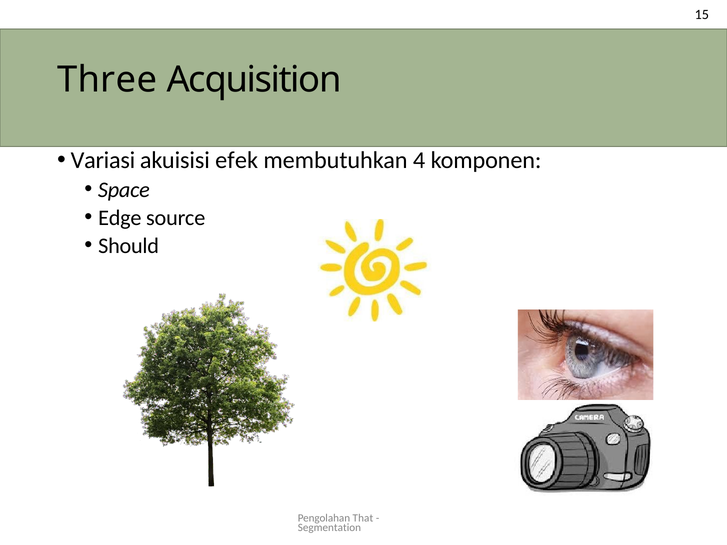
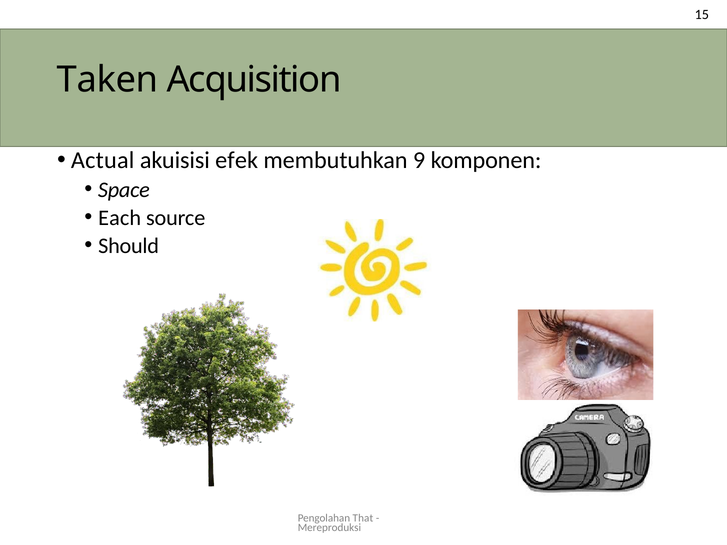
Three: Three -> Taken
Variasi: Variasi -> Actual
4: 4 -> 9
Edge: Edge -> Each
Segmentation: Segmentation -> Mereproduksi
